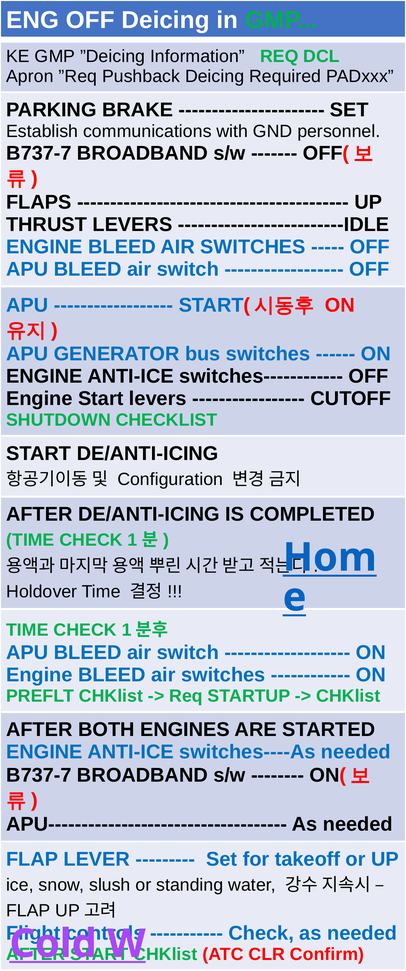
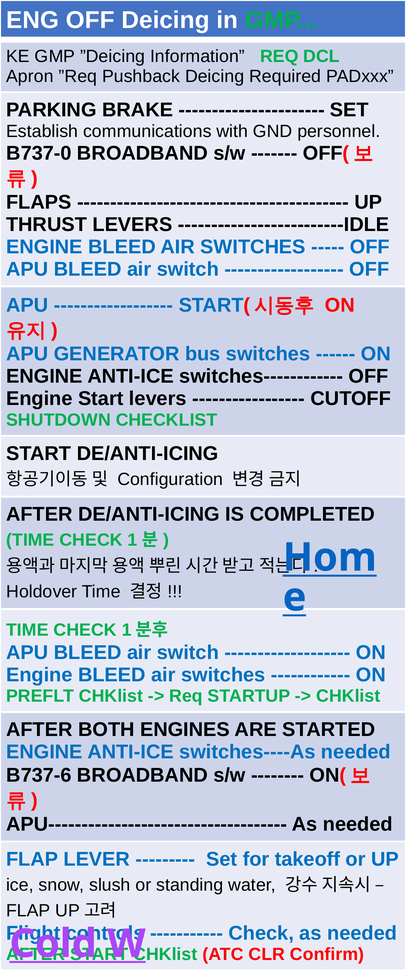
B737-7 at (39, 153): B737-7 -> B737-0
B737-7 at (39, 776): B737-7 -> B737-6
